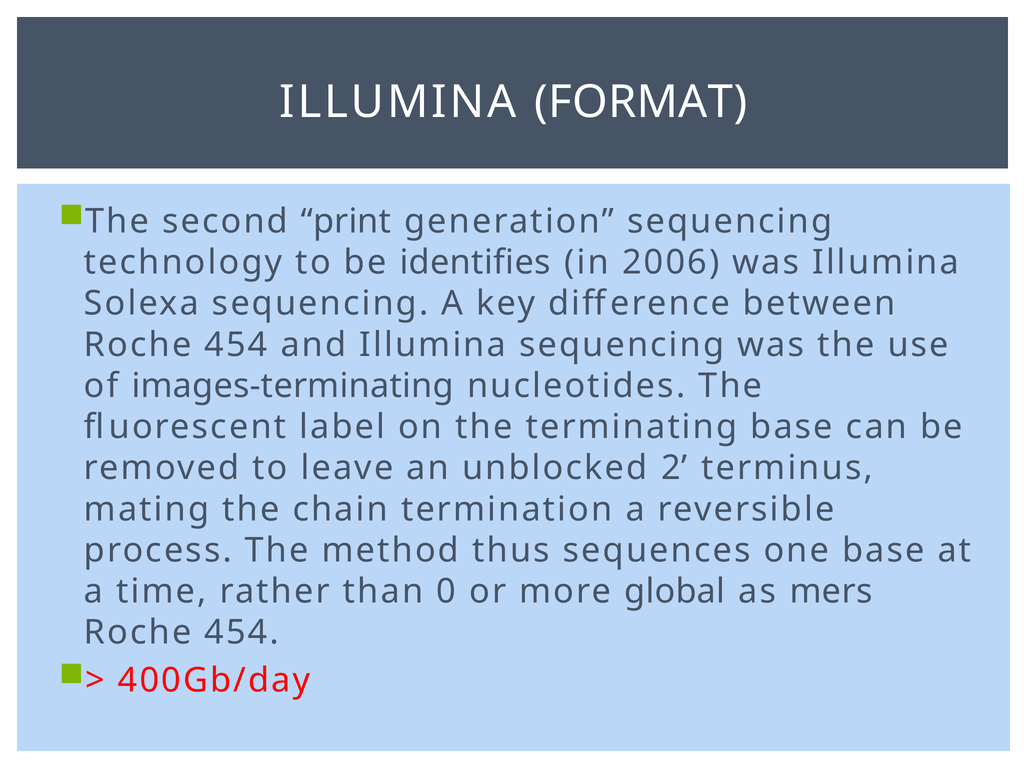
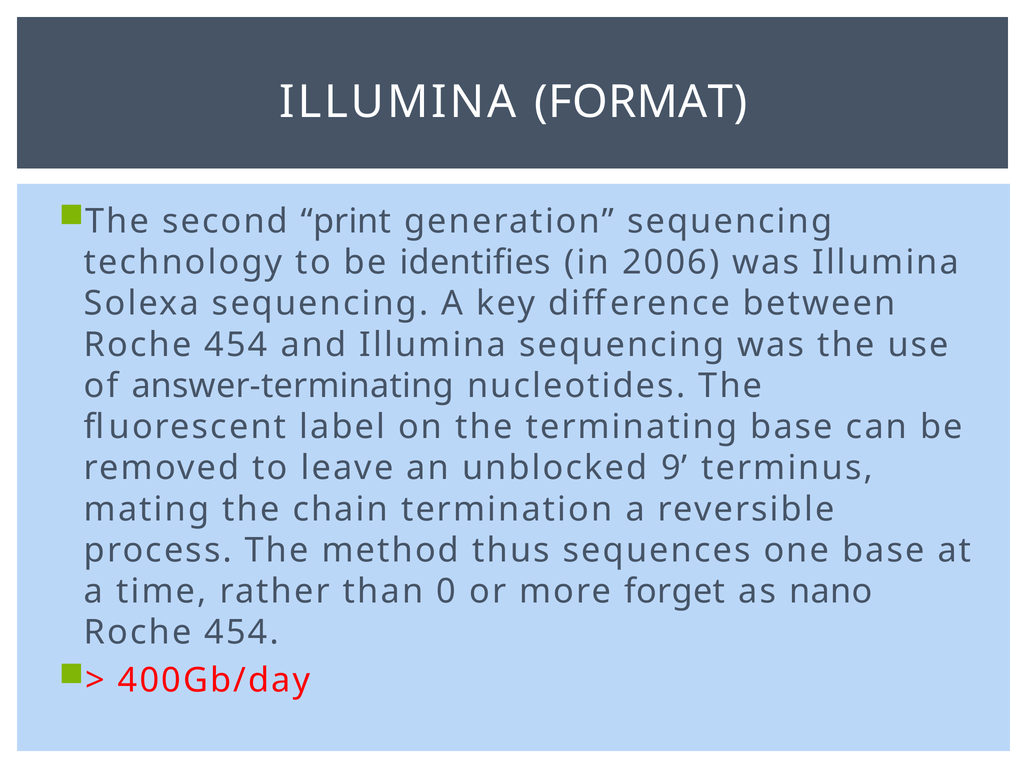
images-terminating: images-terminating -> answer-terminating
2: 2 -> 9
global: global -> forget
mers: mers -> nano
